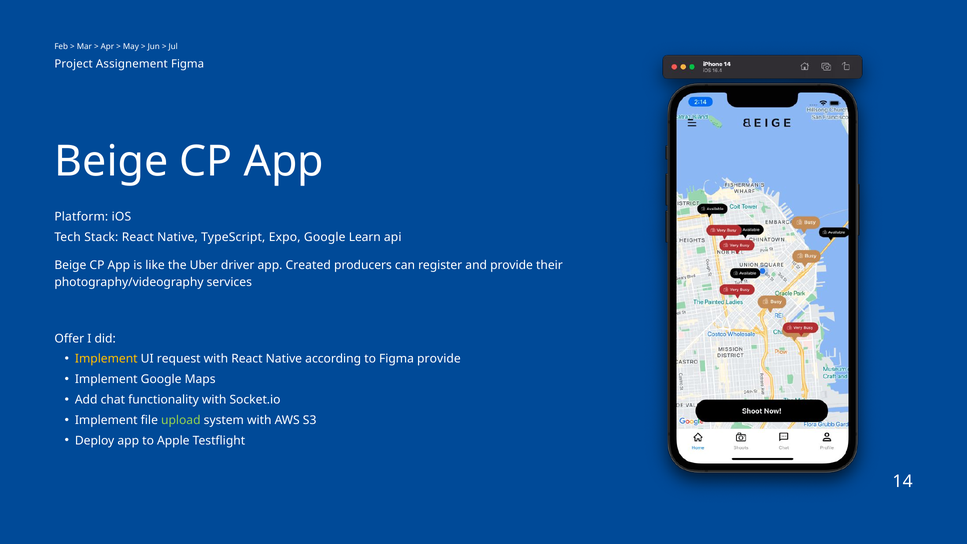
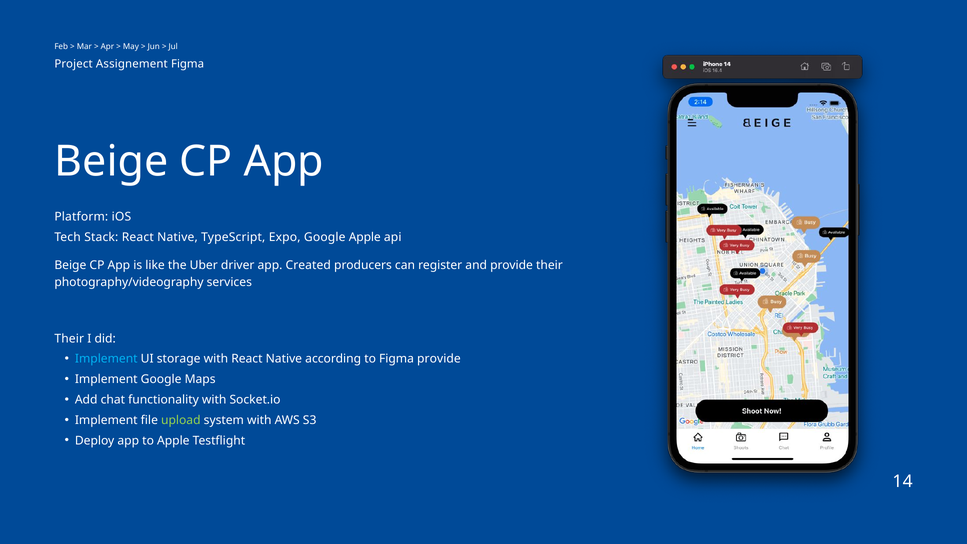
Google Learn: Learn -> Apple
Offer at (69, 338): Offer -> Their
Implement at (106, 359) colour: yellow -> light blue
request: request -> storage
